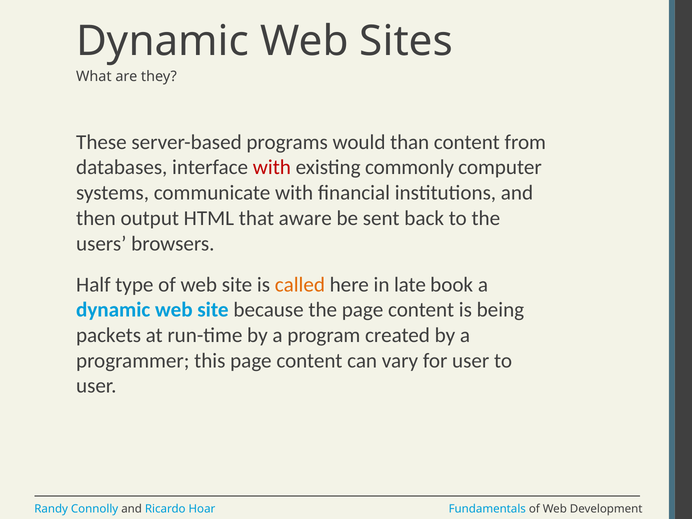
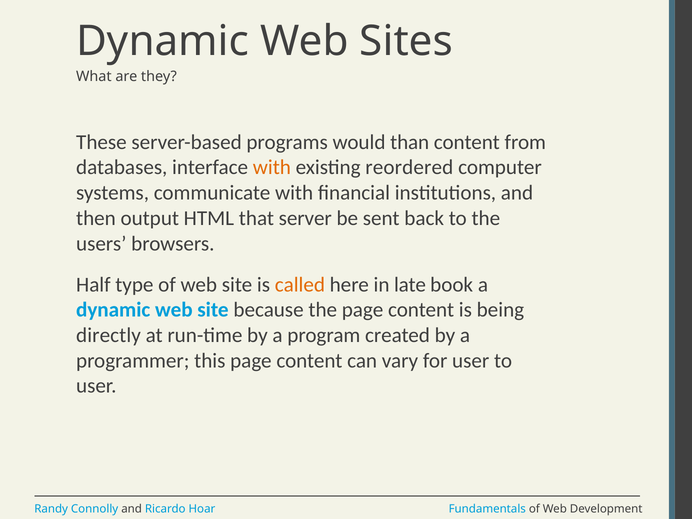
with at (272, 168) colour: red -> orange
commonly: commonly -> reordered
aware: aware -> server
packets: packets -> directly
